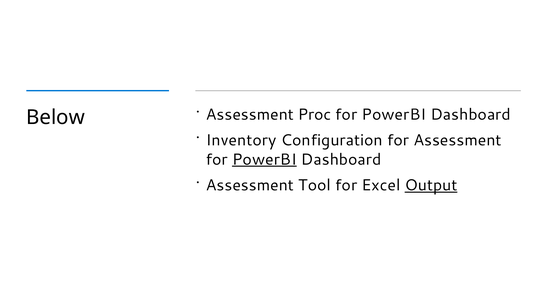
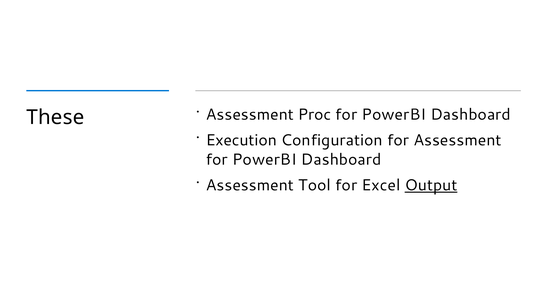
Below: Below -> These
Inventory: Inventory -> Execution
PowerBI at (264, 159) underline: present -> none
